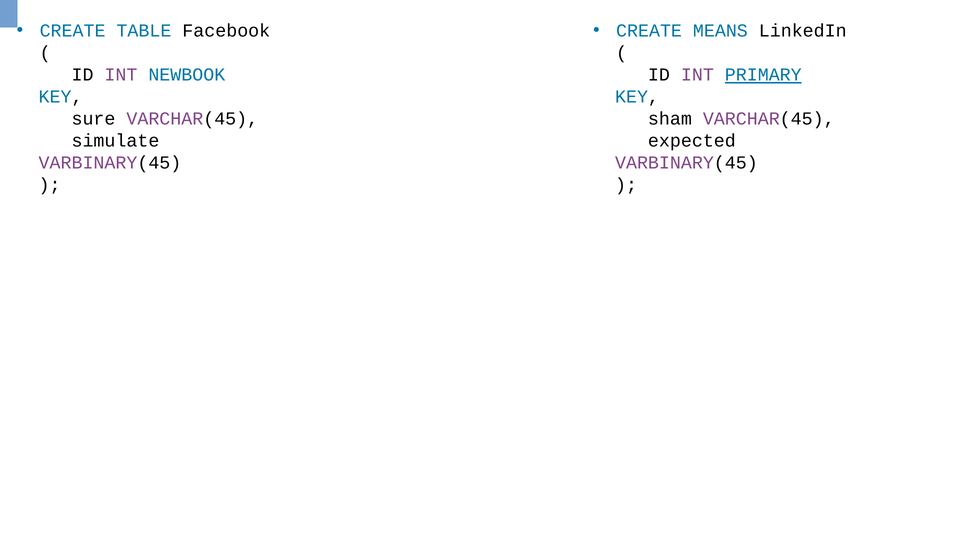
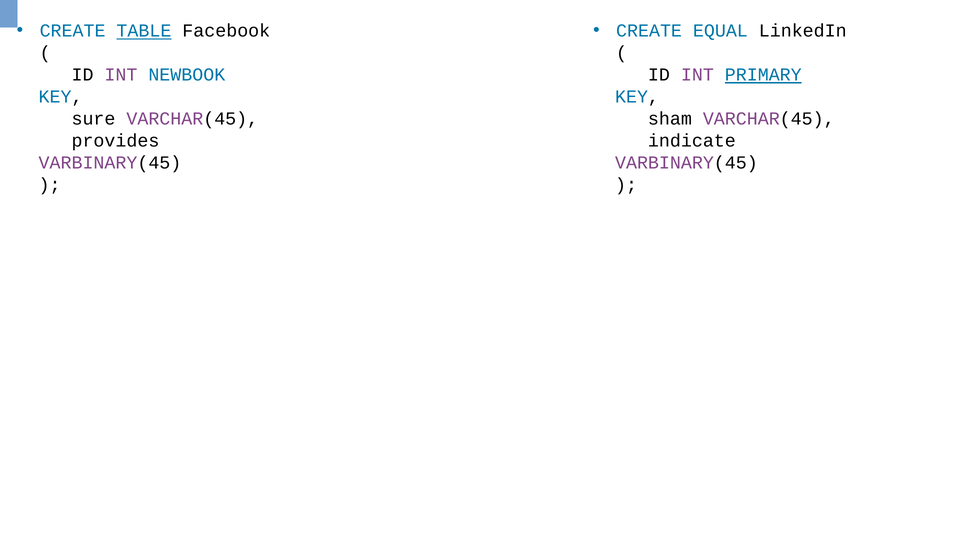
TABLE underline: none -> present
MEANS: MEANS -> EQUAL
simulate: simulate -> provides
expected: expected -> indicate
